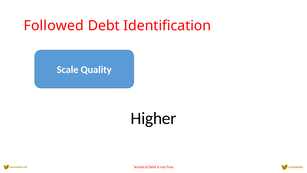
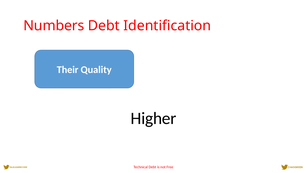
Followed: Followed -> Numbers
Scale: Scale -> Their
